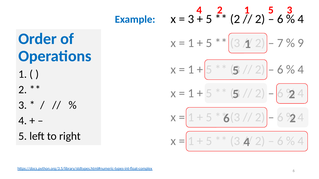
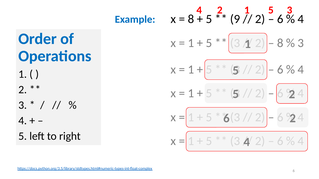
3 at (191, 19): 3 -> 8
2 at (235, 19): 2 -> 9
7 at (280, 43): 7 -> 8
9 at (301, 43): 9 -> 3
